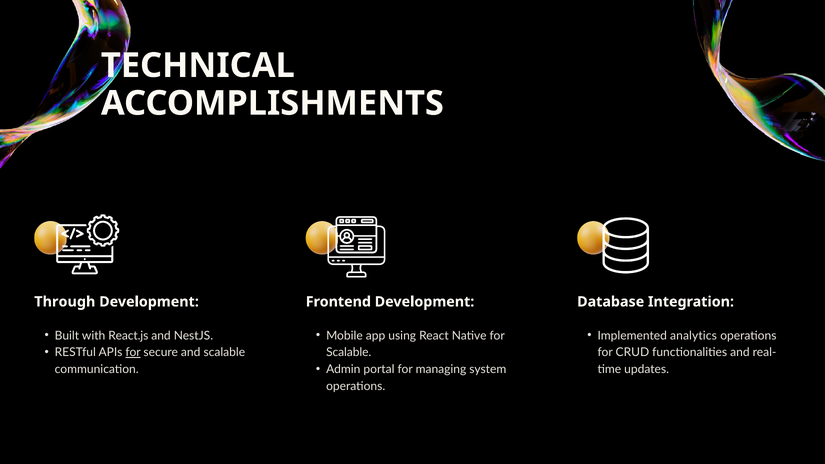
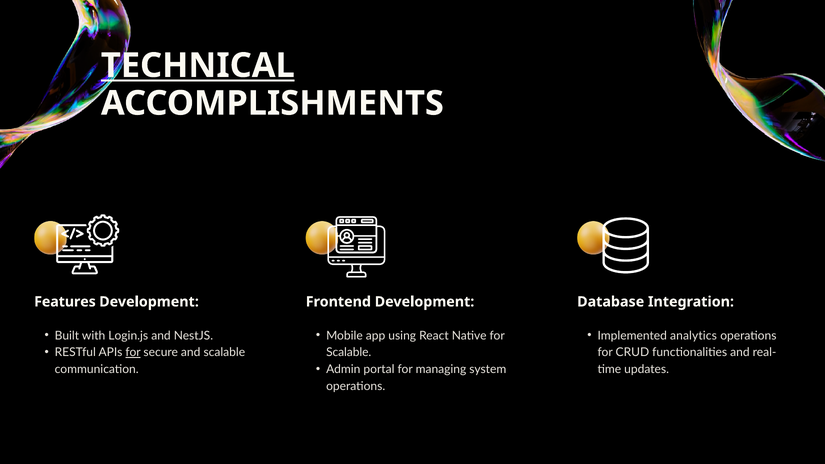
TECHNICAL underline: none -> present
Through: Through -> Features
React.js: React.js -> Login.js
